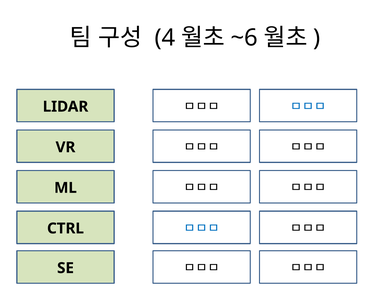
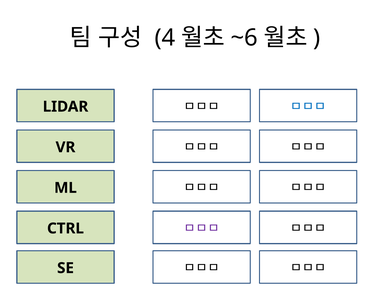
ㅁㅁㅁ at (202, 228) colour: blue -> purple
